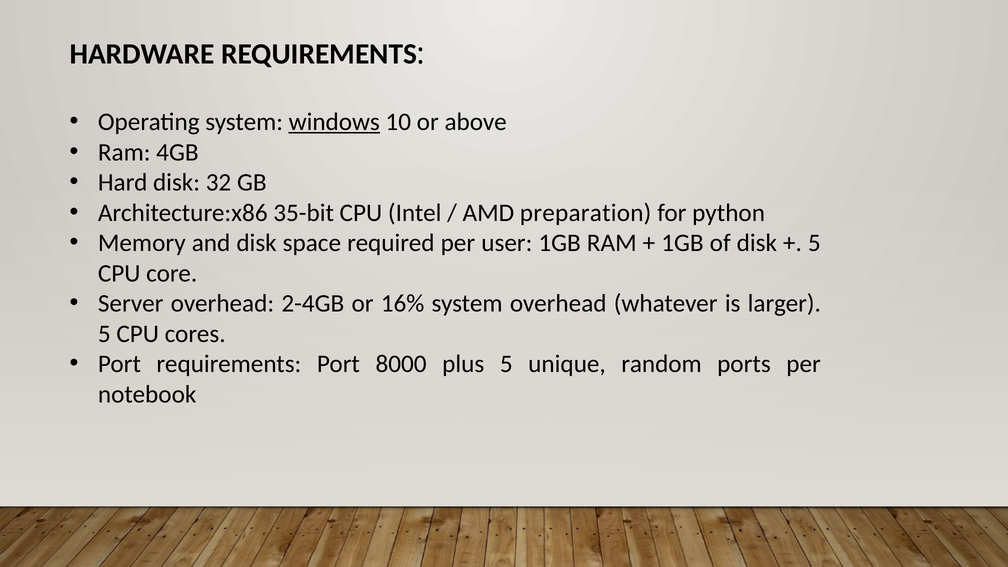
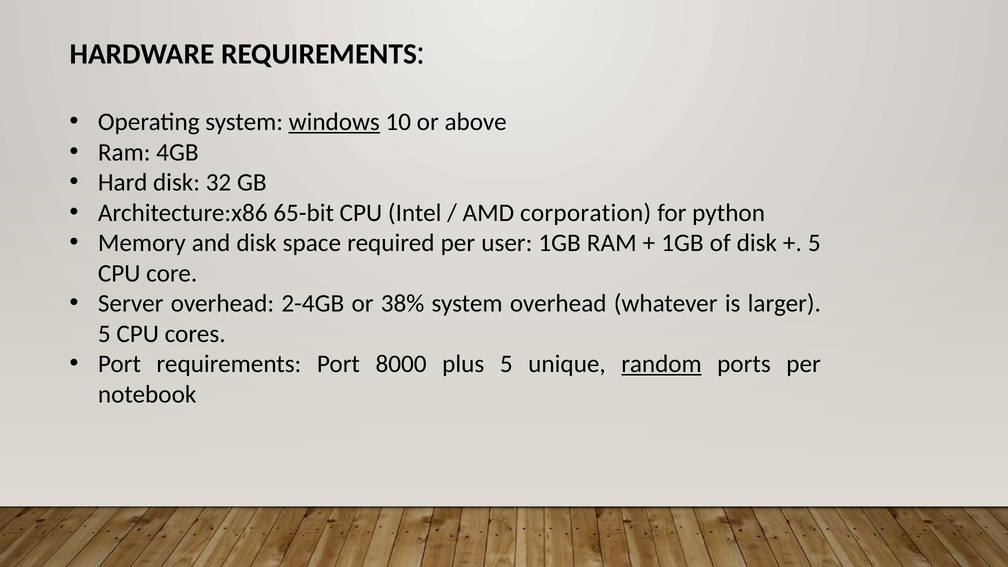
35-bit: 35-bit -> 65-bit
preparation: preparation -> corporation
16%: 16% -> 38%
random underline: none -> present
